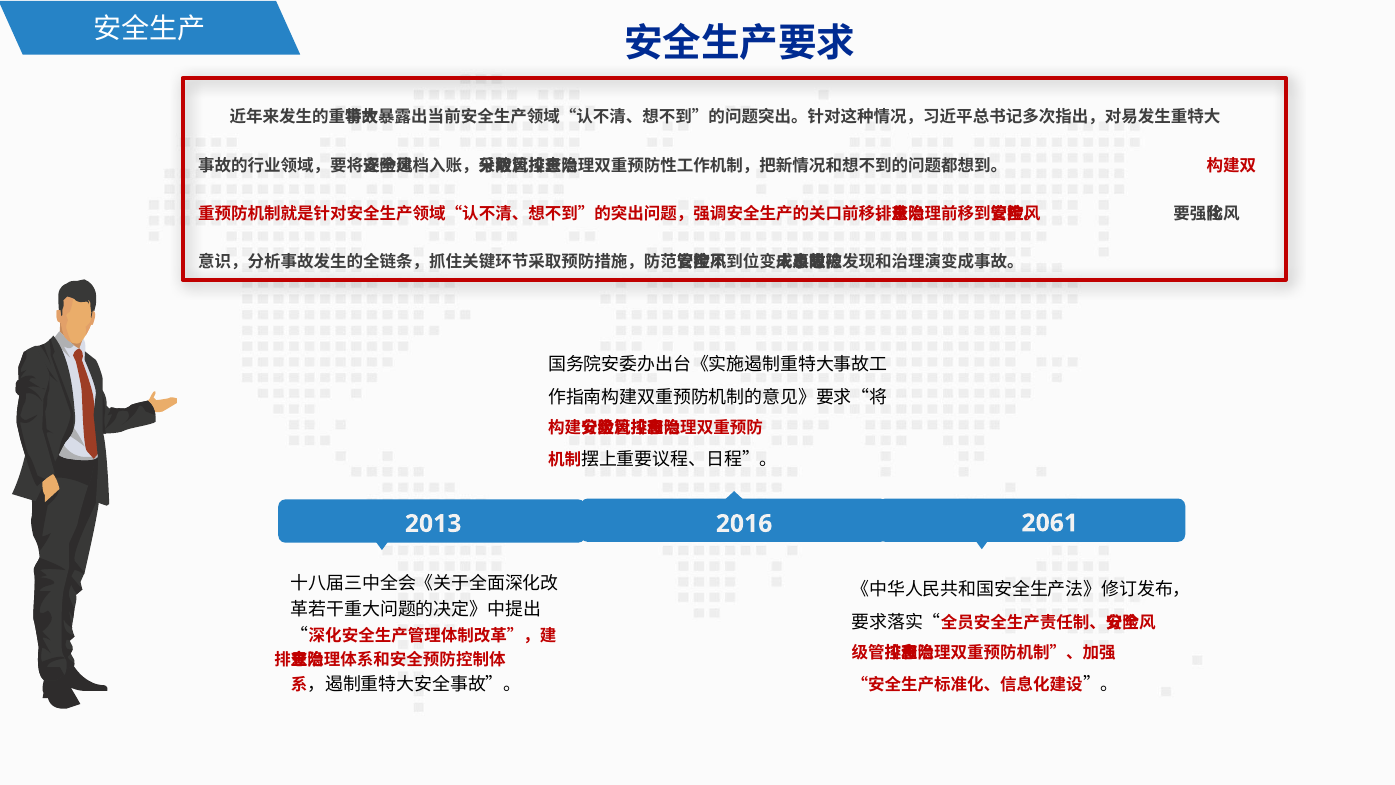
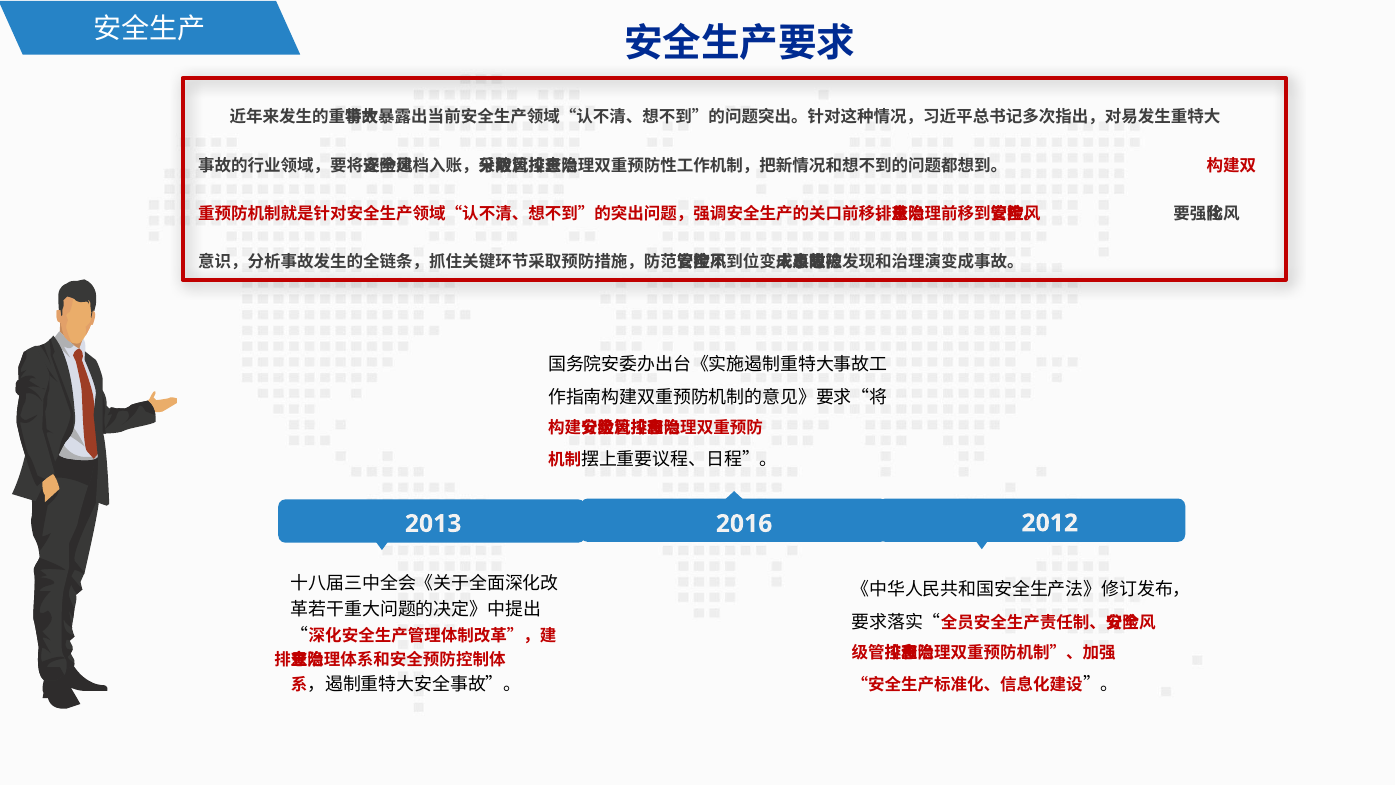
2061: 2061 -> 2012
